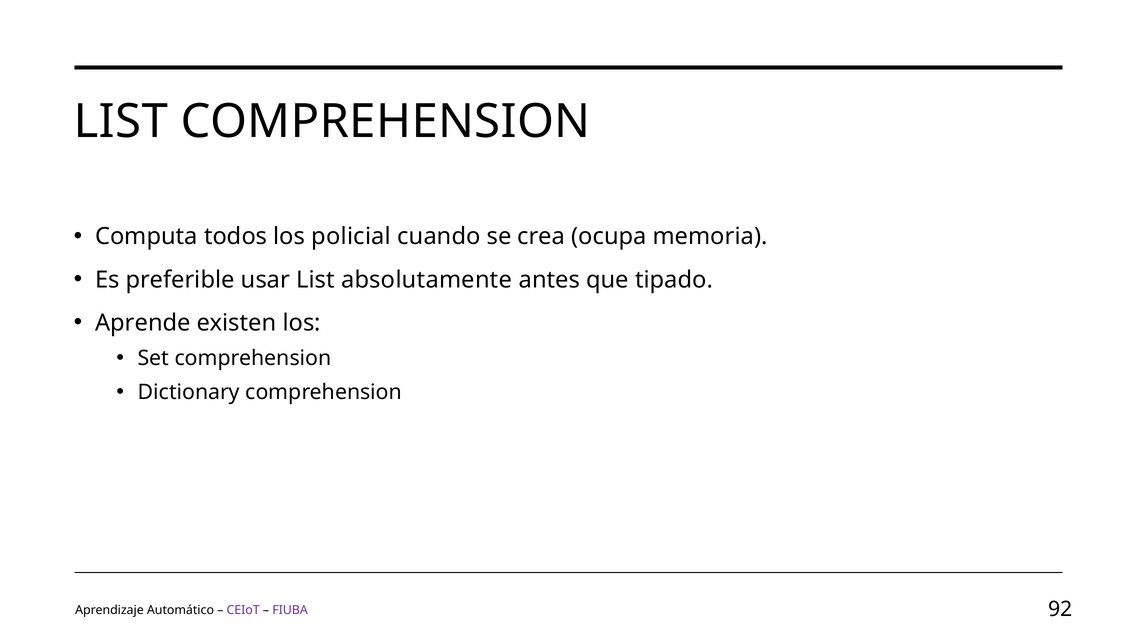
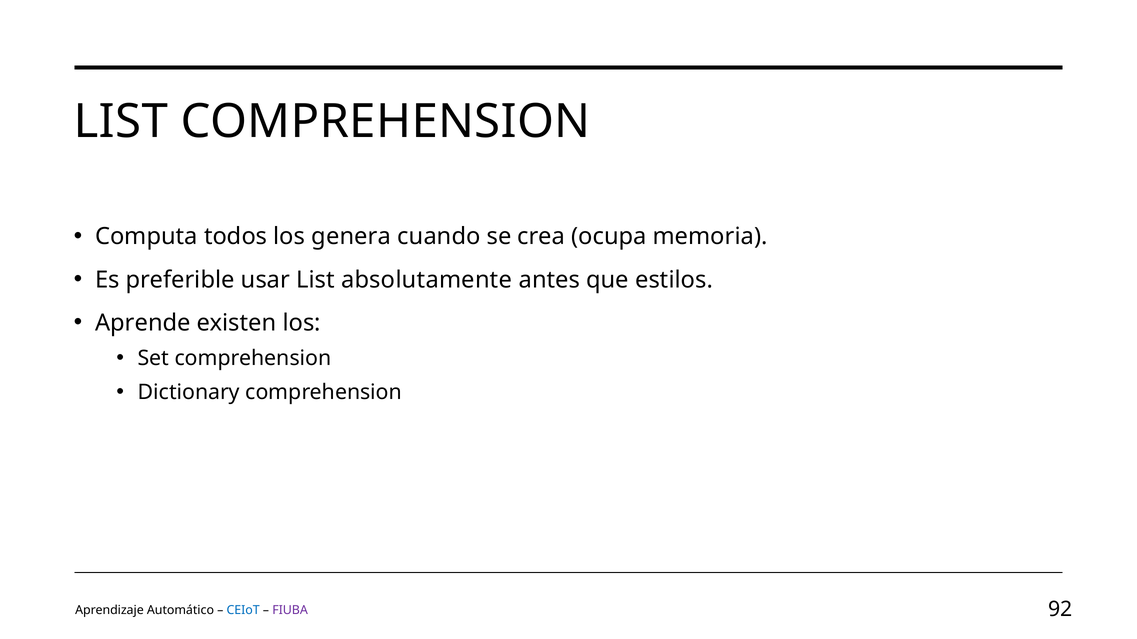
policial: policial -> genera
tipado: tipado -> estilos
CEIoT colour: purple -> blue
